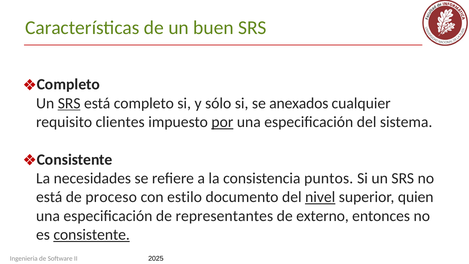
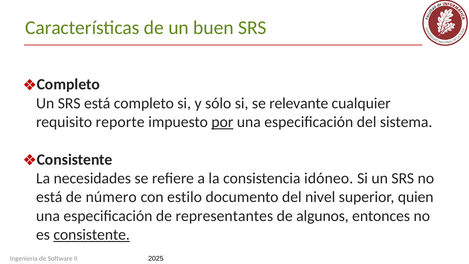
SRS at (69, 103) underline: present -> none
anexados: anexados -> relevante
clientes: clientes -> reporte
puntos: puntos -> idóneo
proceso: proceso -> número
nivel underline: present -> none
externo: externo -> algunos
